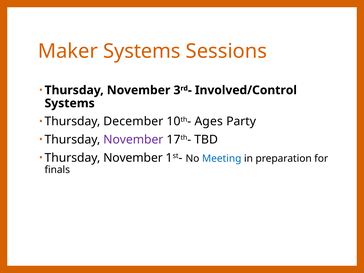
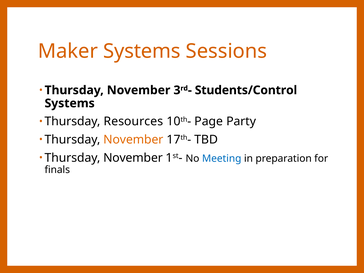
Involved/Control: Involved/Control -> Students/Control
December: December -> Resources
Ages: Ages -> Page
November at (133, 140) colour: purple -> orange
